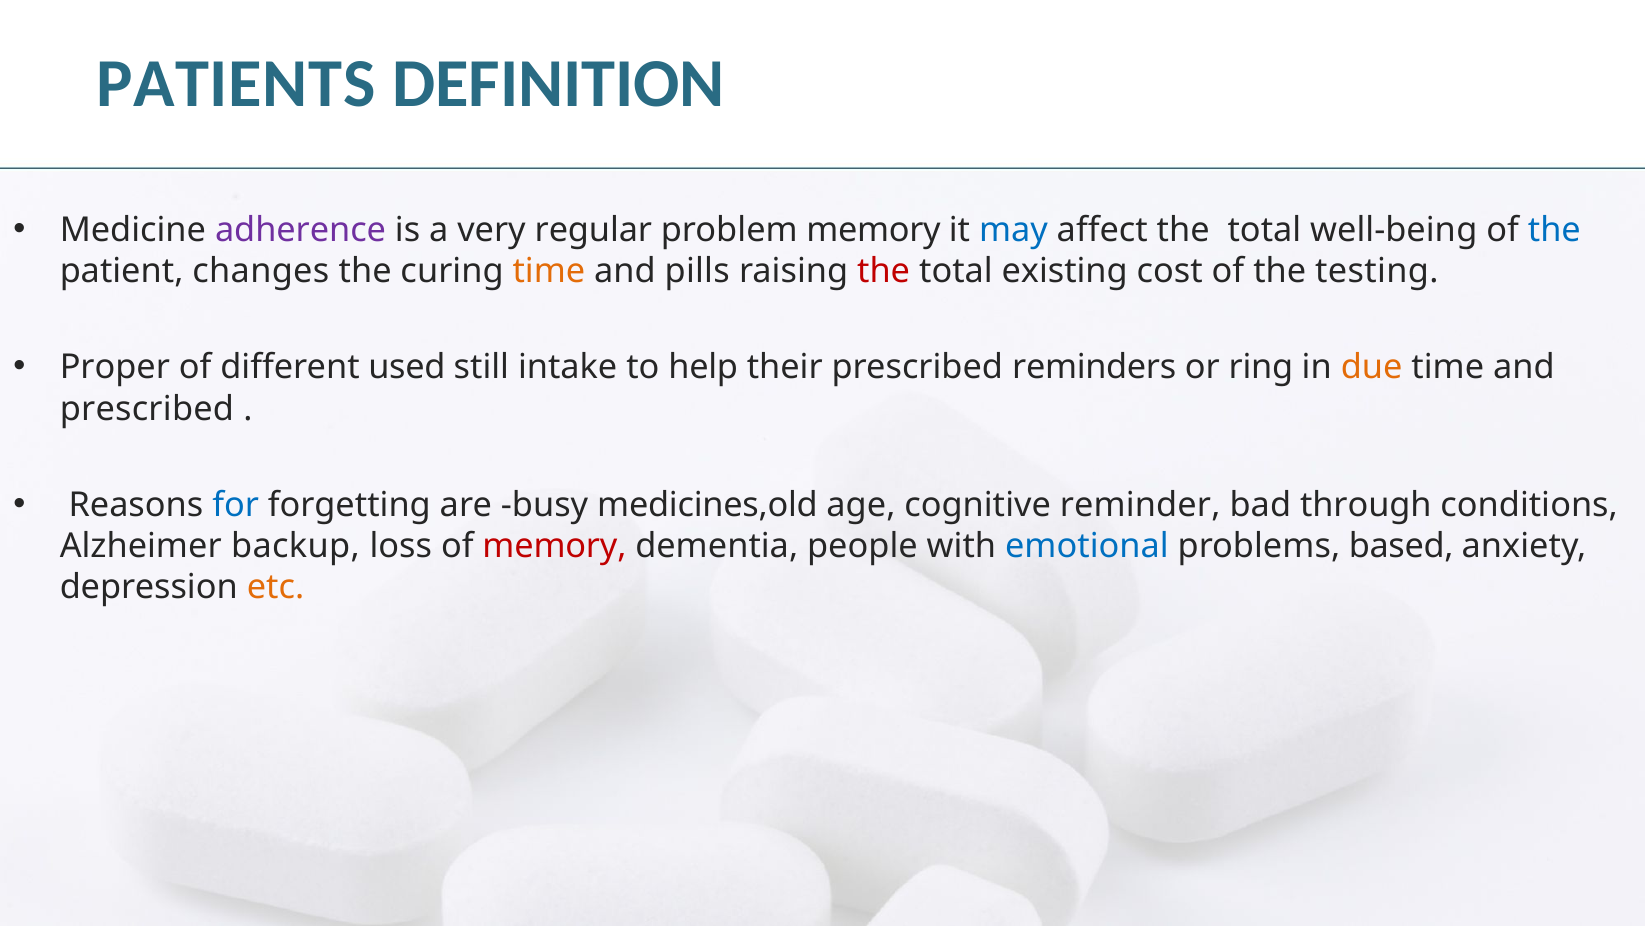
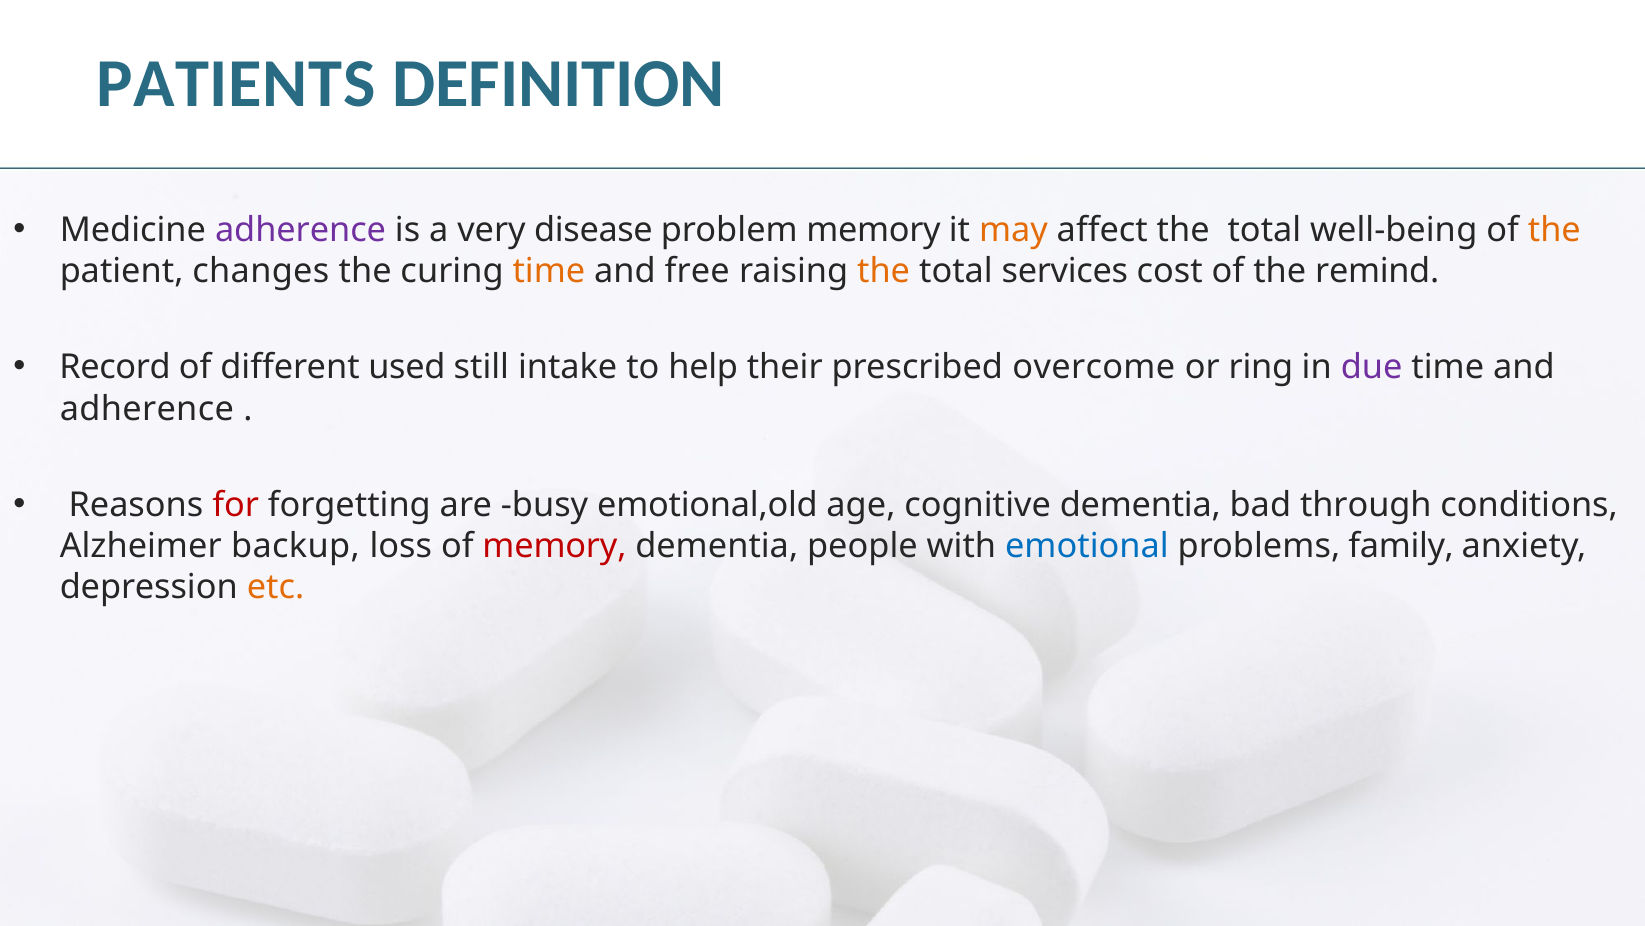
regular: regular -> disease
may colour: blue -> orange
the at (1554, 230) colour: blue -> orange
pills: pills -> free
the at (884, 271) colour: red -> orange
existing: existing -> services
testing: testing -> remind
Proper: Proper -> Record
reminders: reminders -> overcome
due colour: orange -> purple
prescribed at (147, 409): prescribed -> adherence
for colour: blue -> red
medicines,old: medicines,old -> emotional,old
cognitive reminder: reminder -> dementia
based: based -> family
